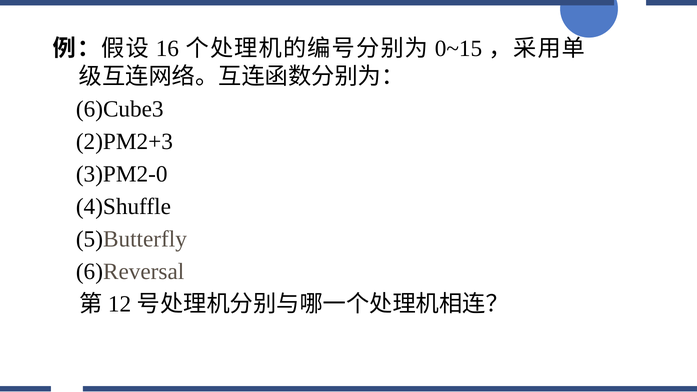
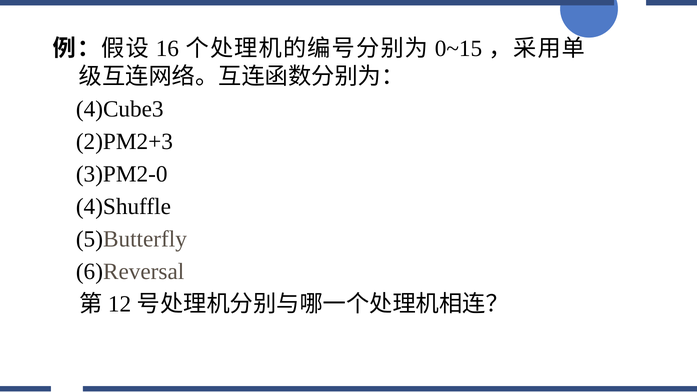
6)Cube3: 6)Cube3 -> 4)Cube3
